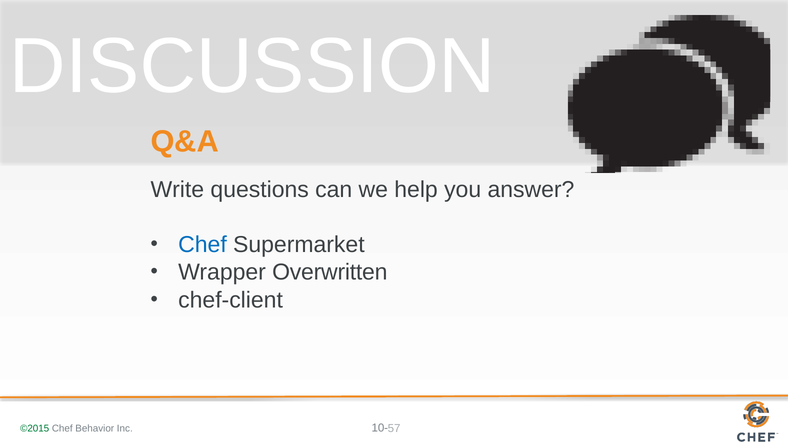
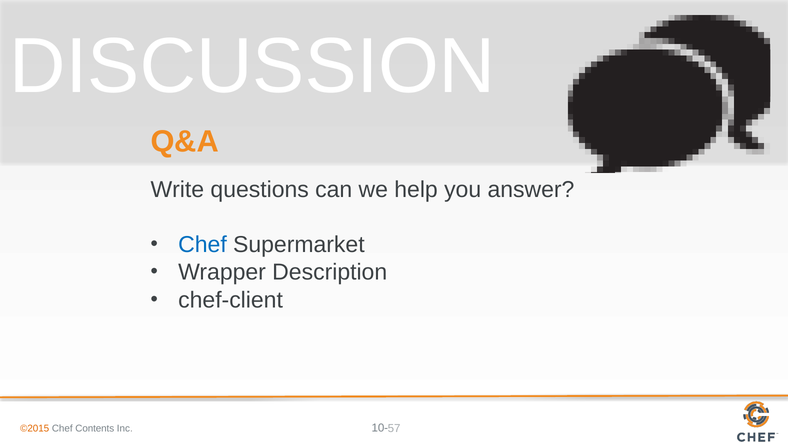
Overwritten: Overwritten -> Description
©2015 colour: green -> orange
Behavior: Behavior -> Contents
